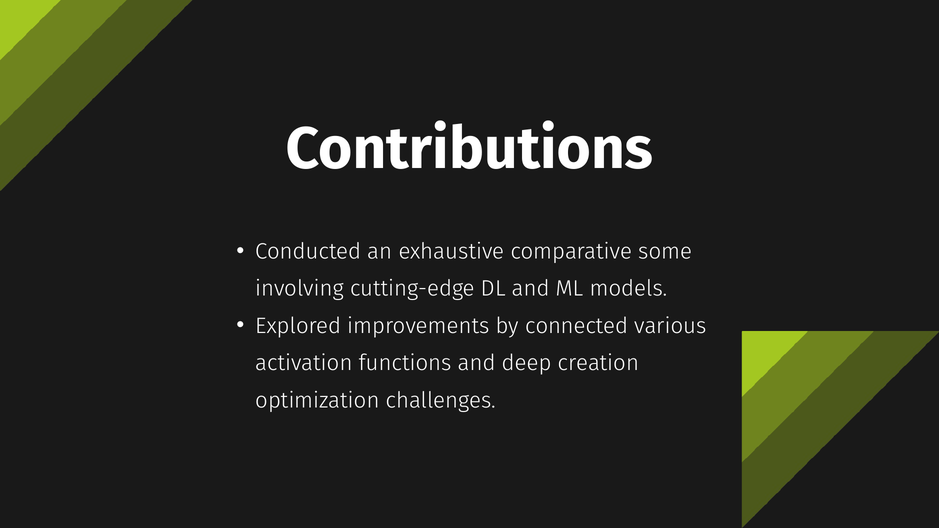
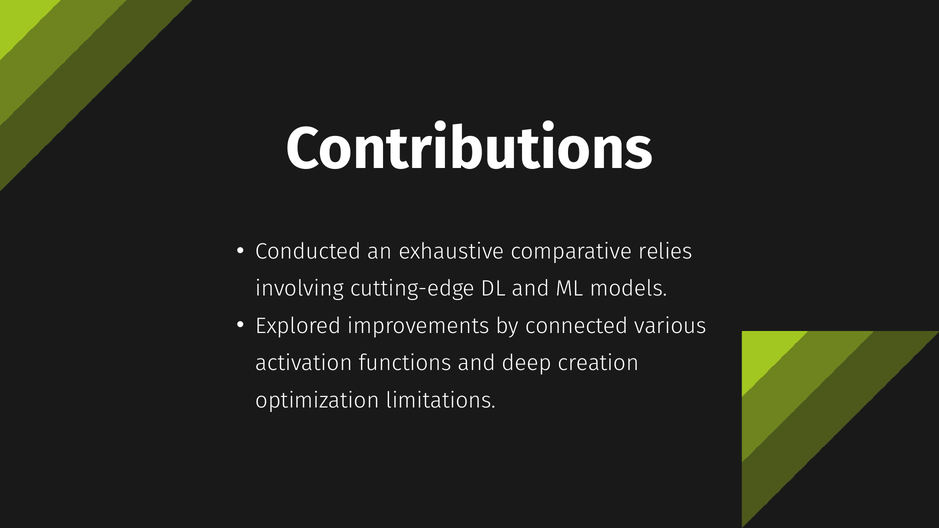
some: some -> relies
challenges: challenges -> limitations
